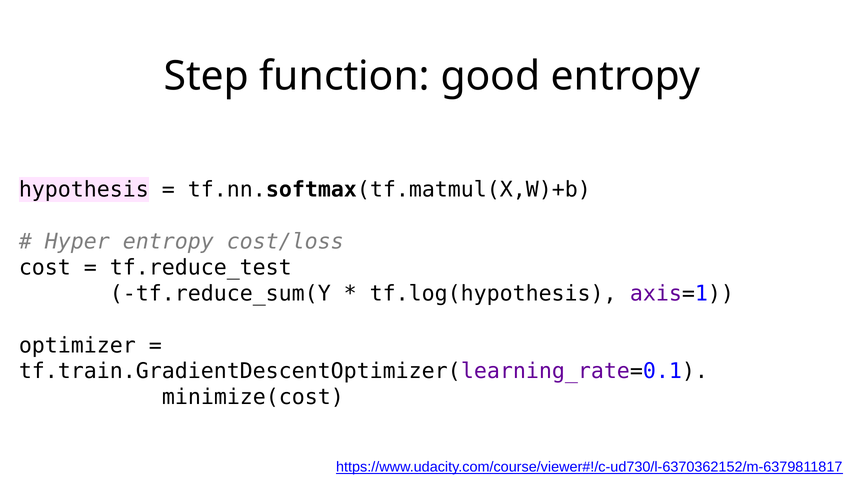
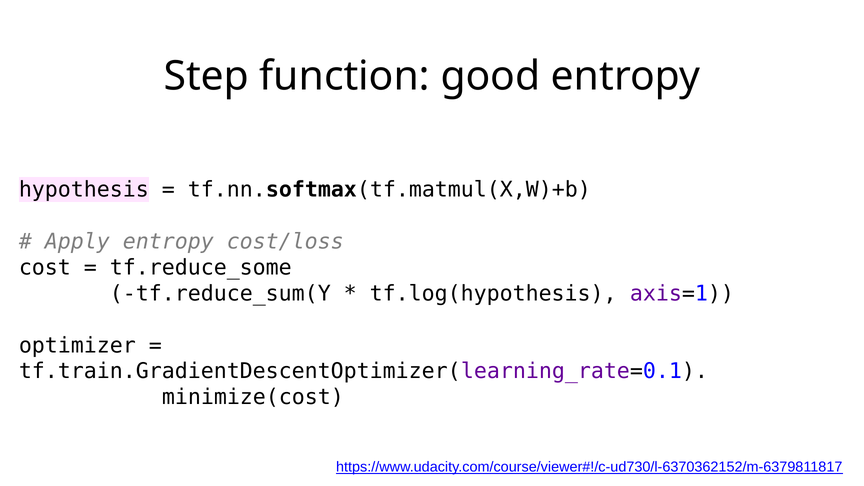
Hyper: Hyper -> Apply
tf.reduce_test: tf.reduce_test -> tf.reduce_some
